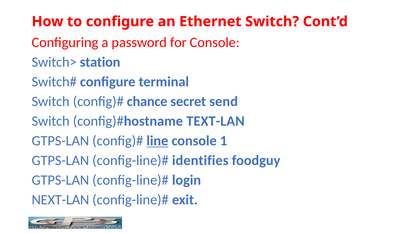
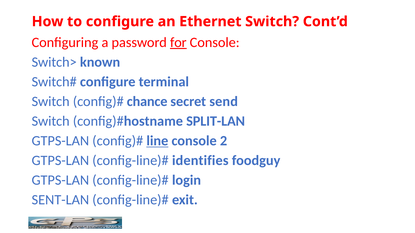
for underline: none -> present
station: station -> known
TEXT-LAN: TEXT-LAN -> SPLIT-LAN
1: 1 -> 2
NEXT-LAN: NEXT-LAN -> SENT-LAN
